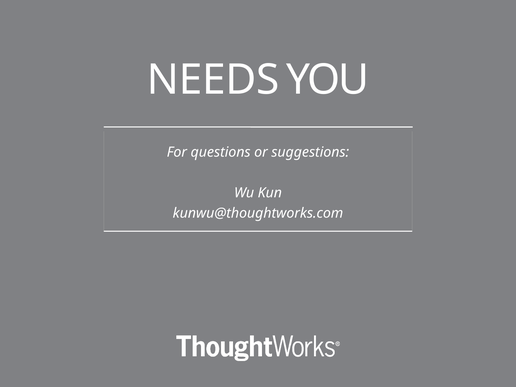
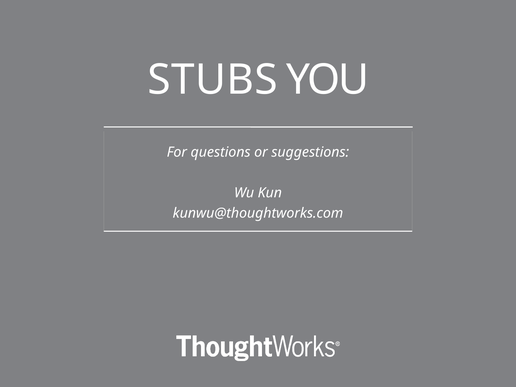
NEEDS: NEEDS -> STUBS
